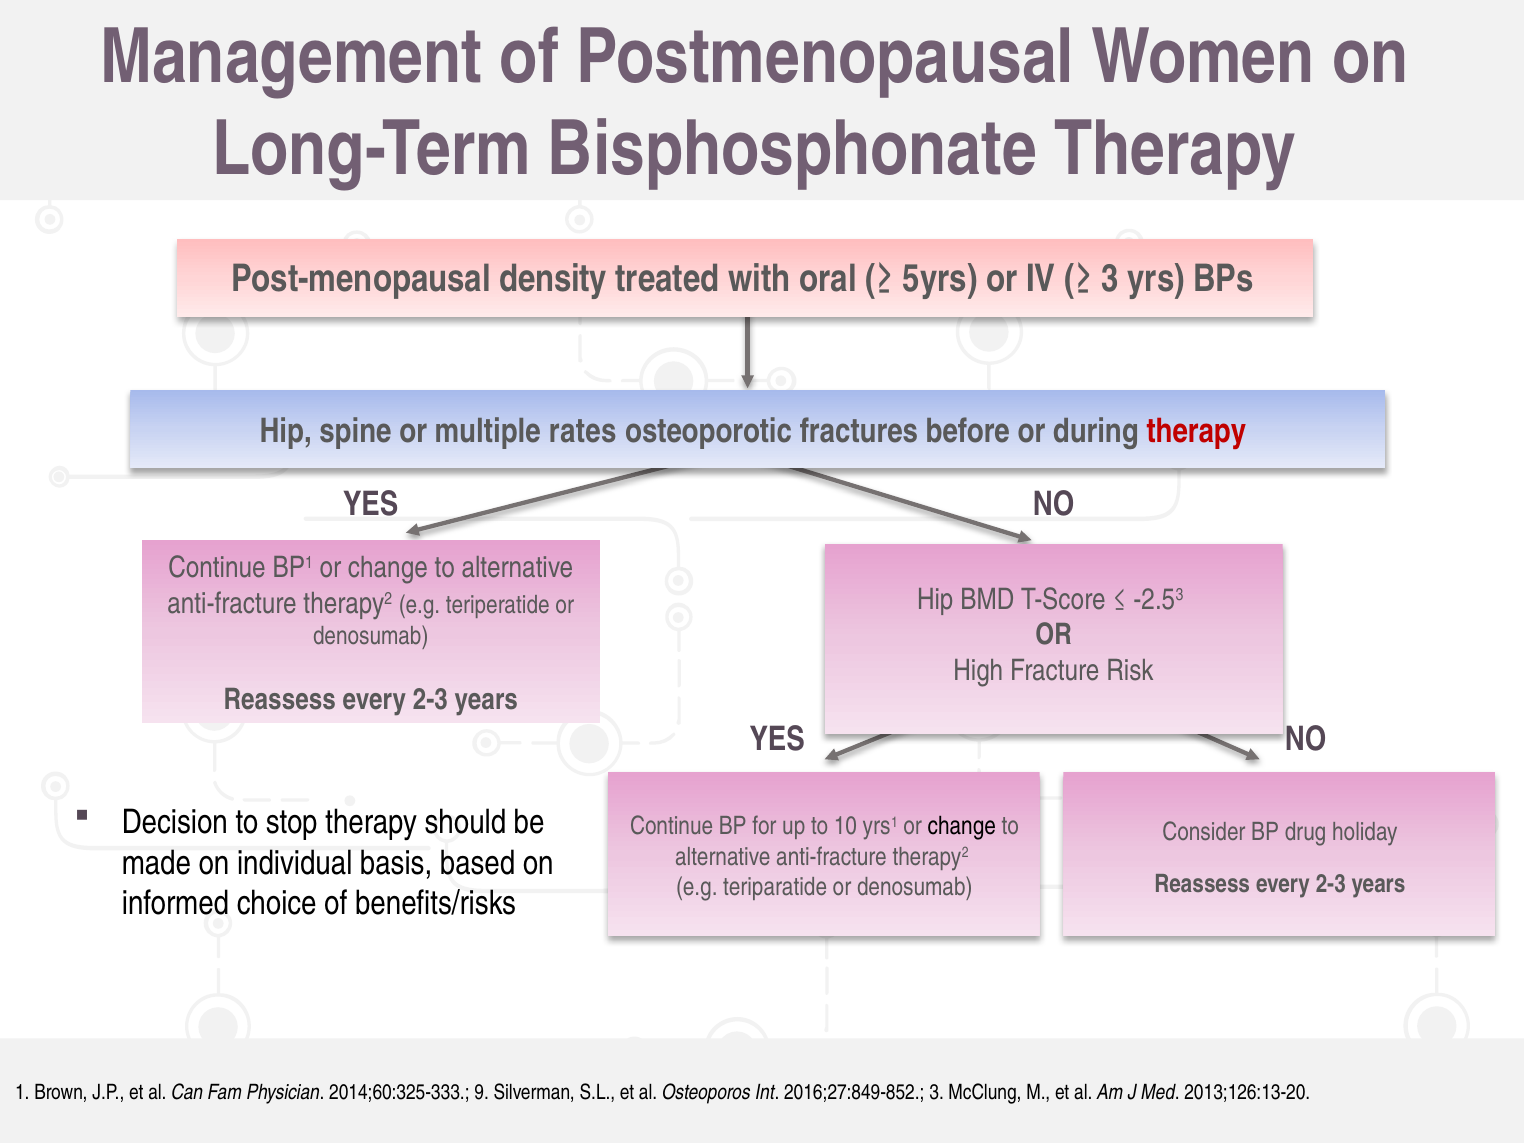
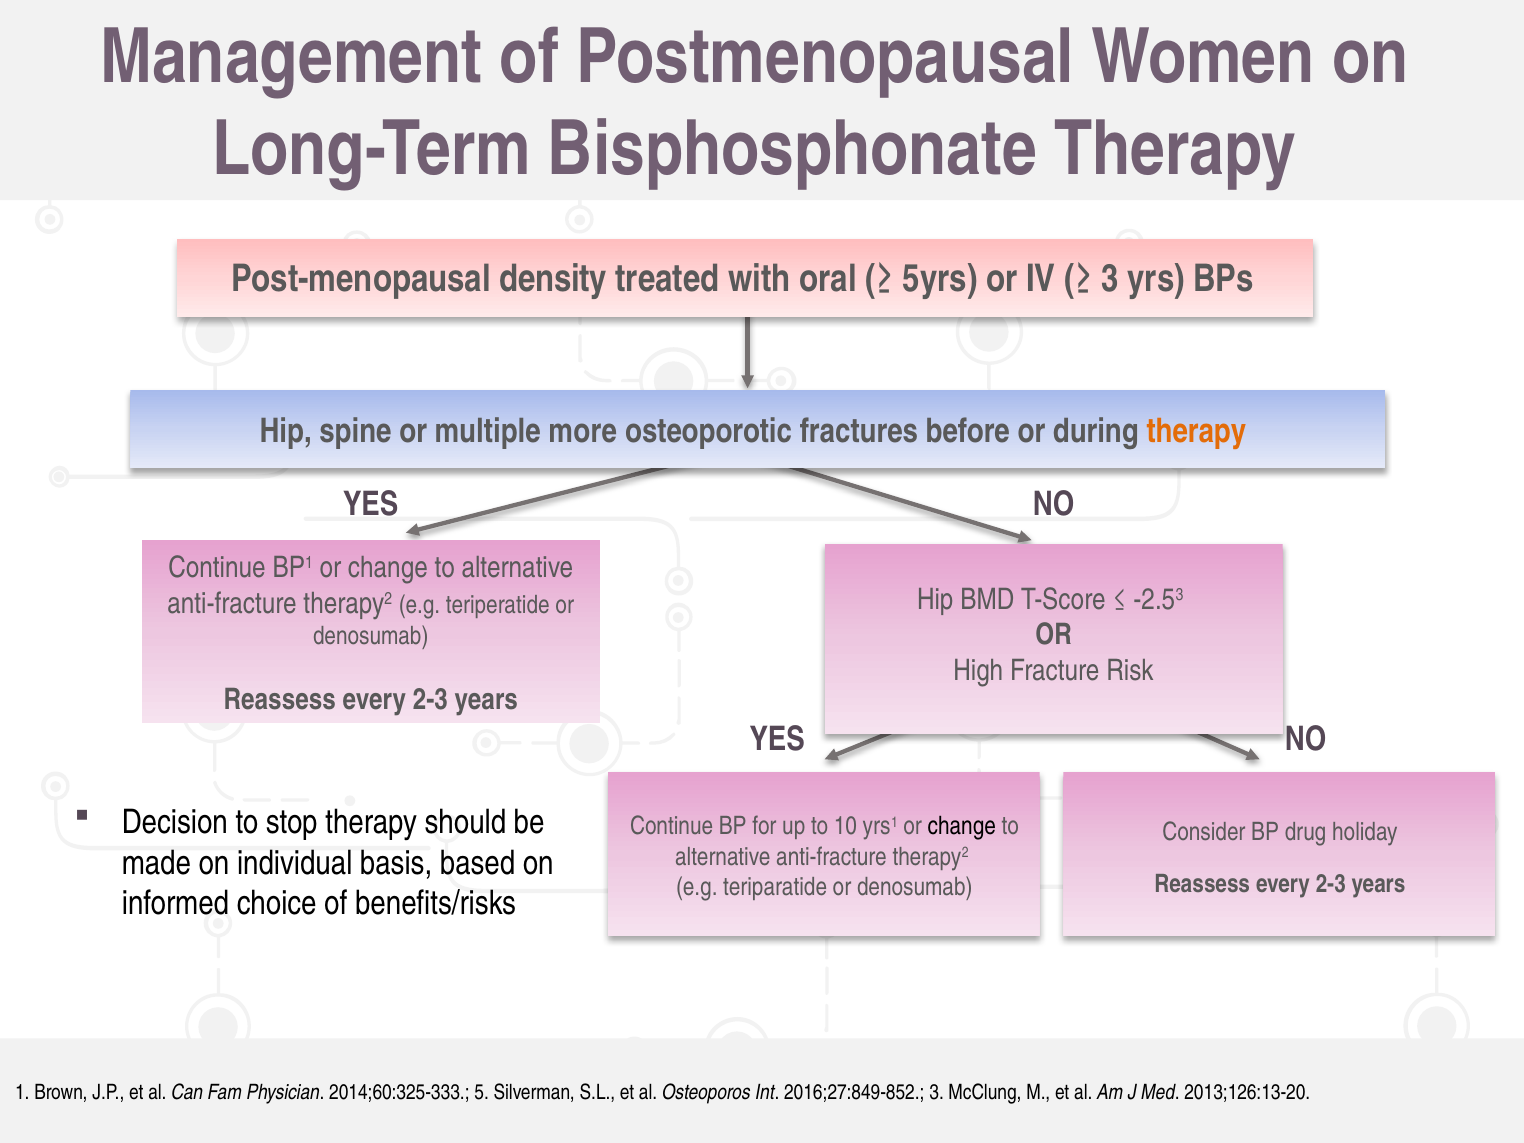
rates: rates -> more
therapy at (1196, 431) colour: red -> orange
9: 9 -> 5
